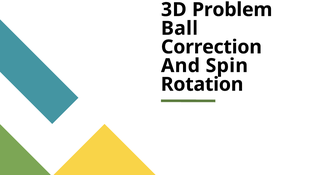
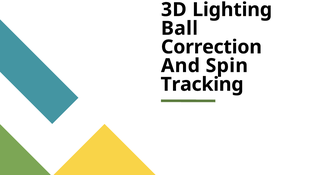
Problem: Problem -> Lighting
Rotation: Rotation -> Tracking
